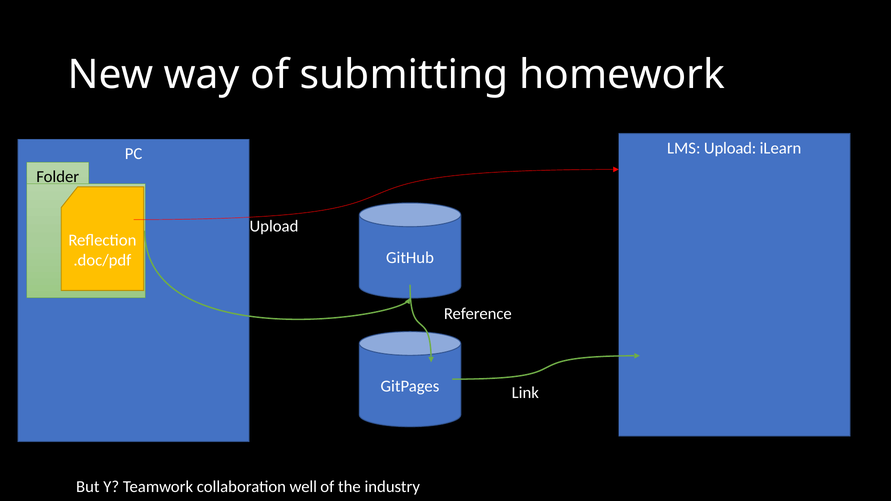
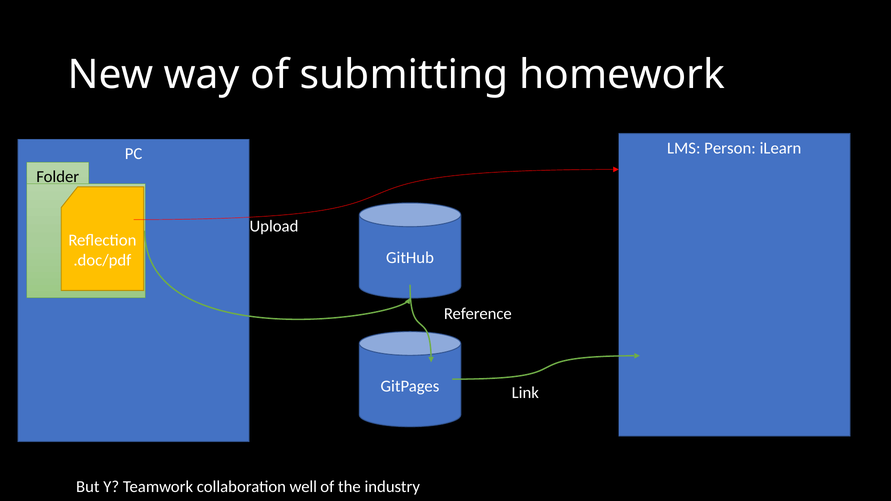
LMS Upload: Upload -> Person
